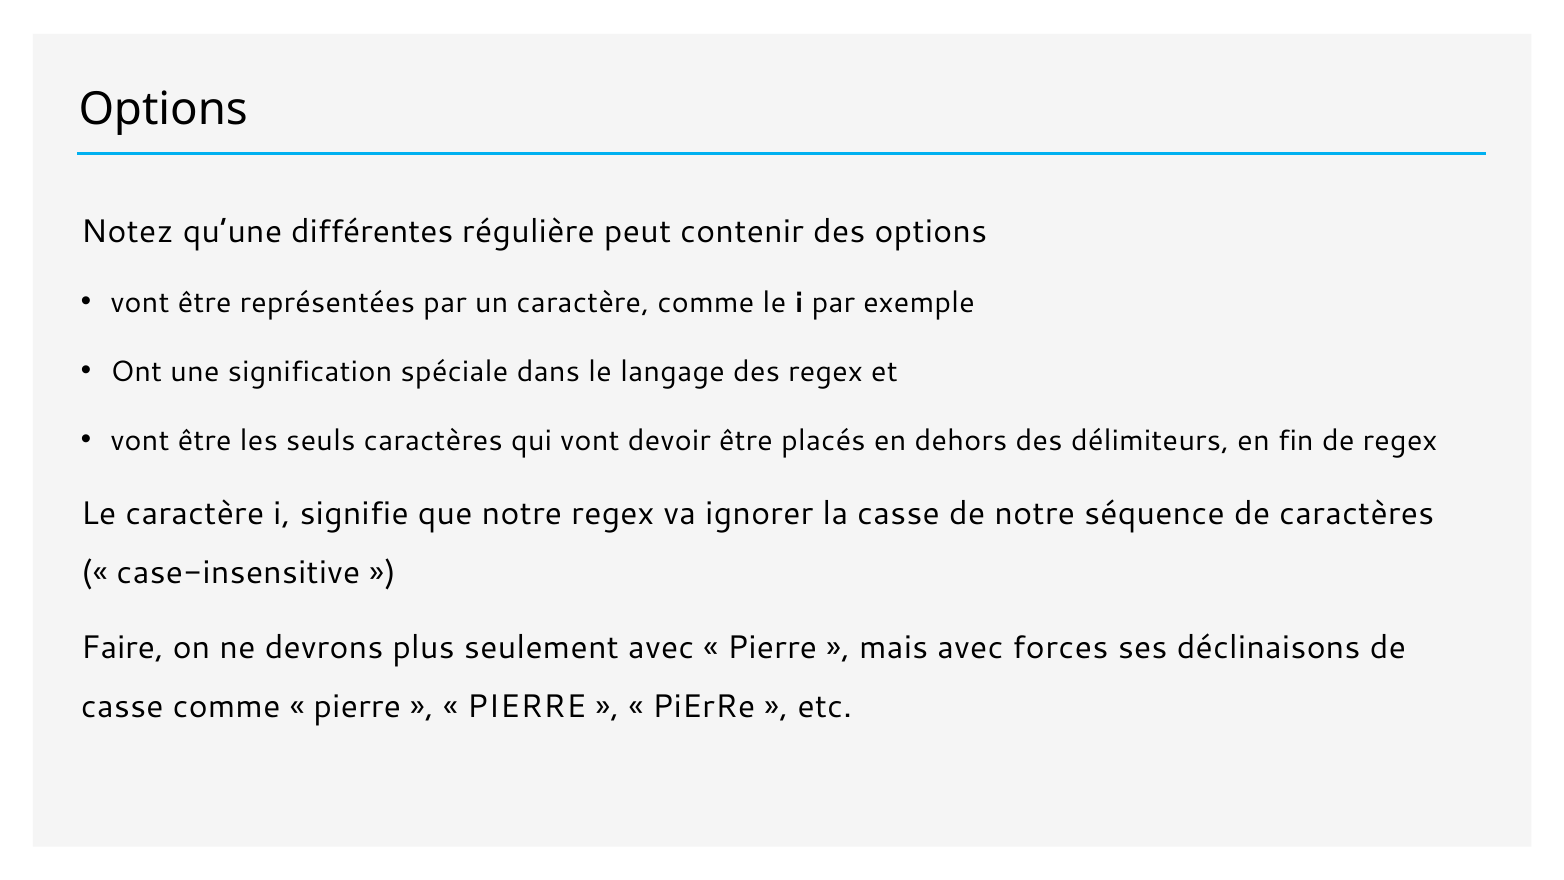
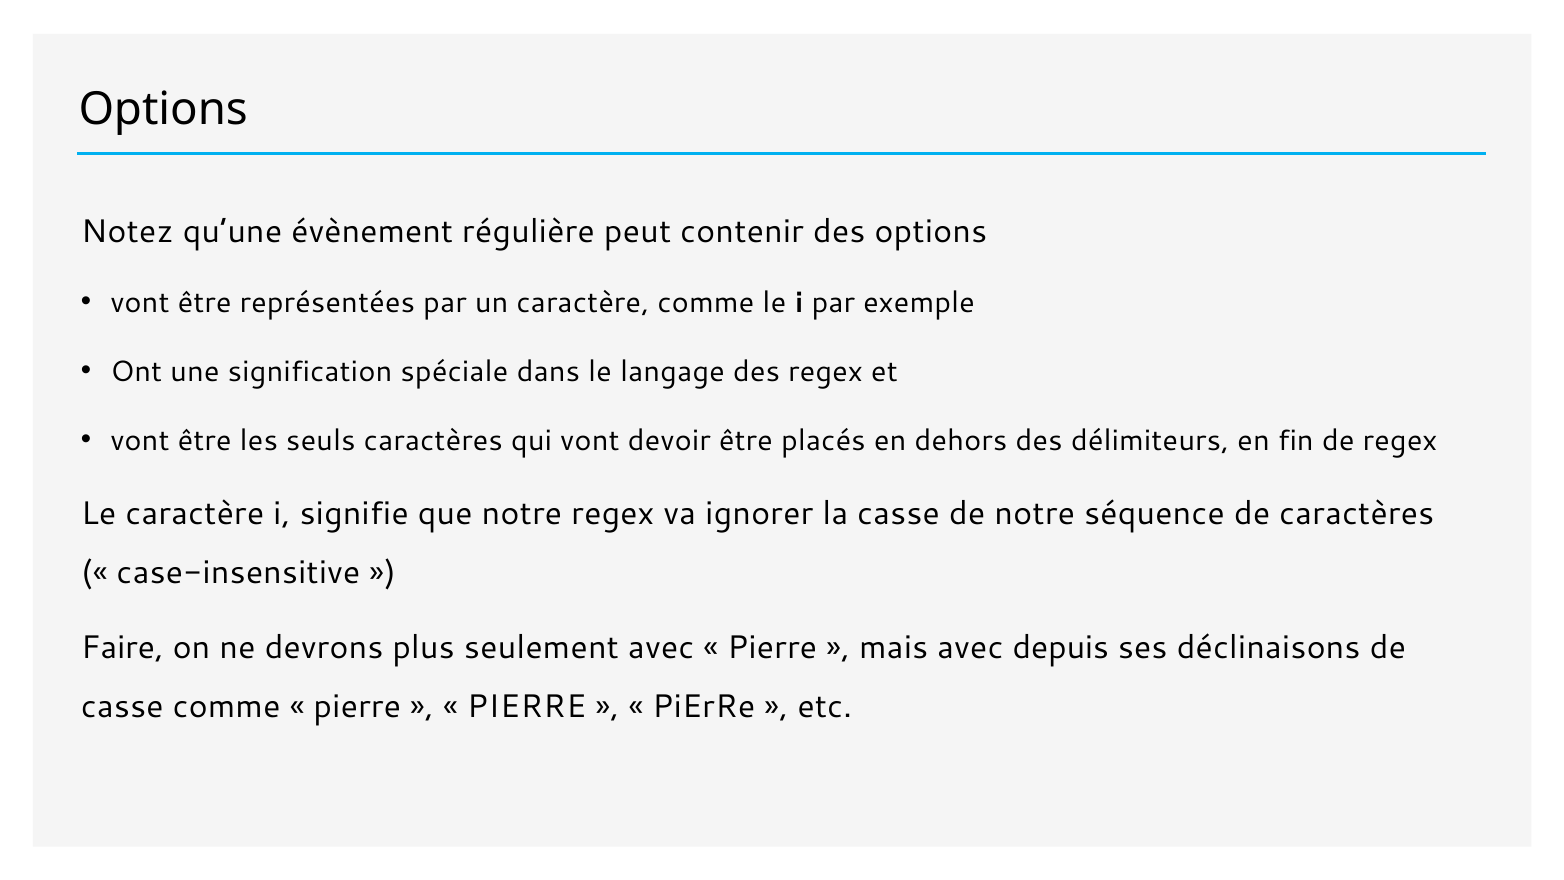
différentes: différentes -> évènement
forces: forces -> depuis
